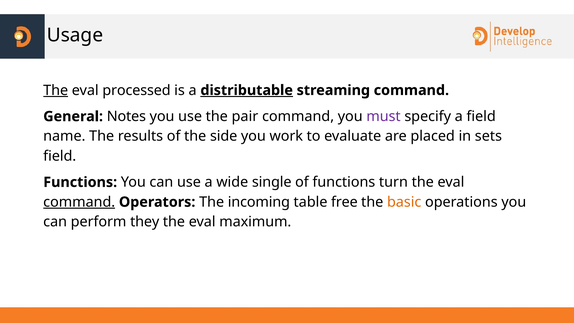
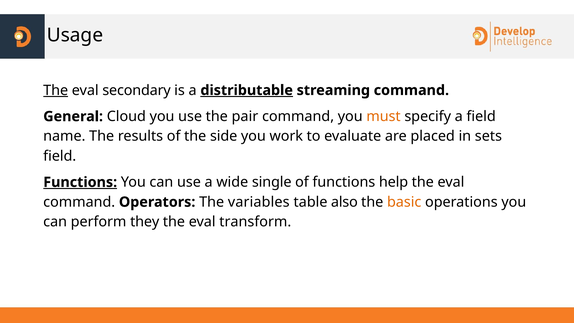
processed: processed -> secondary
Notes: Notes -> Cloud
must colour: purple -> orange
Functions at (80, 182) underline: none -> present
turn: turn -> help
command at (79, 202) underline: present -> none
incoming: incoming -> variables
free: free -> also
maximum: maximum -> transform
